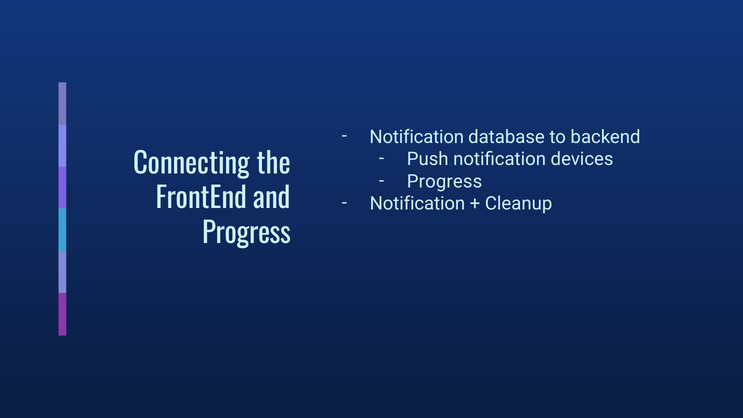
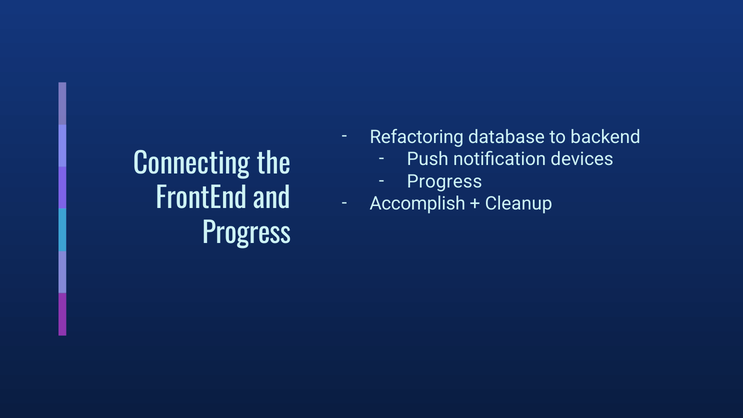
Notification at (417, 137): Notification -> Refactoring
Notification at (417, 204): Notification -> Accomplish
